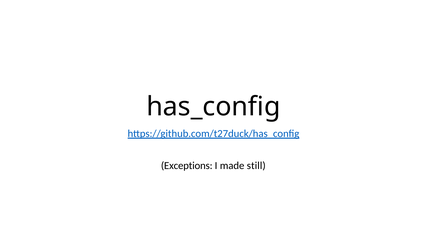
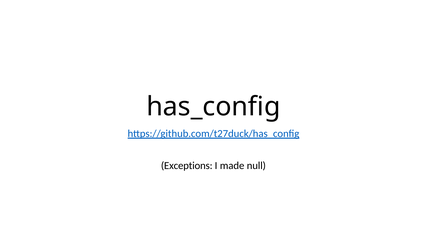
still: still -> null
